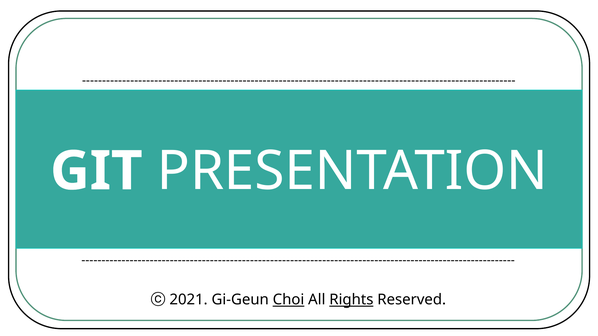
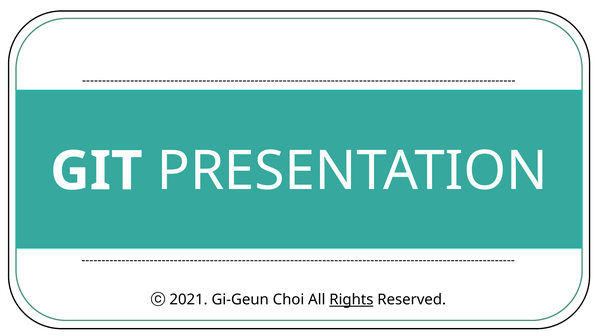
Choi underline: present -> none
